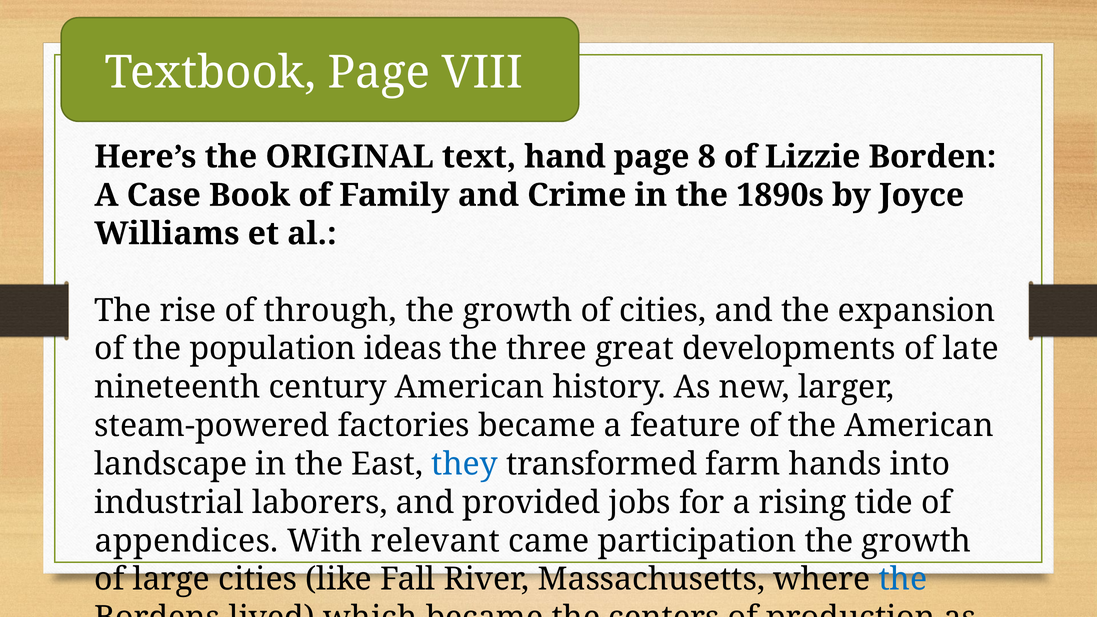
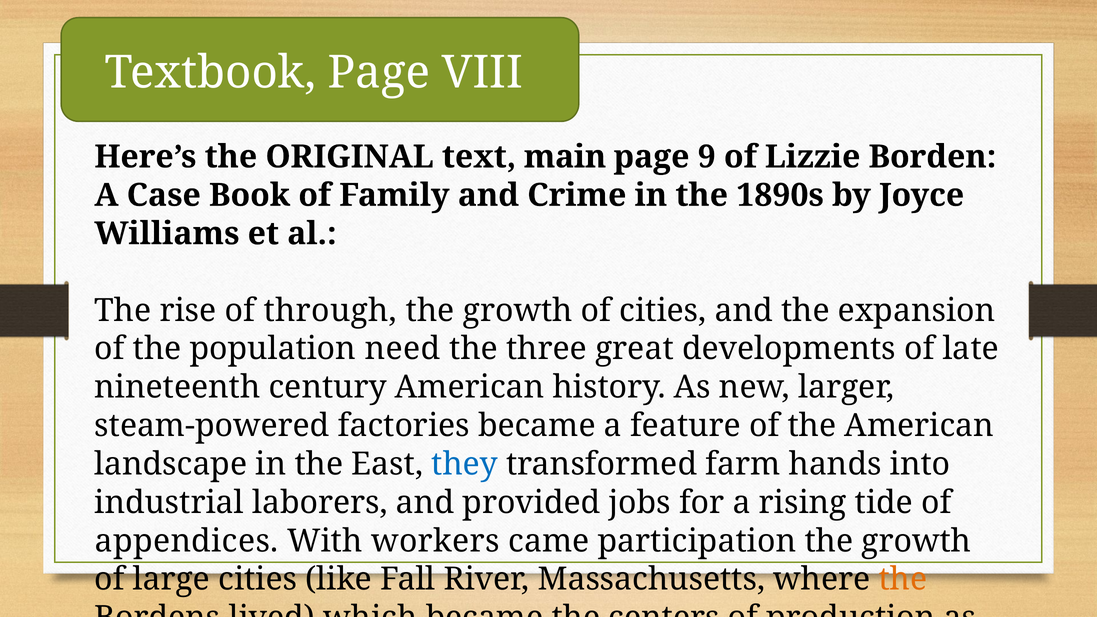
hand: hand -> main
8: 8 -> 9
ideas: ideas -> need
relevant: relevant -> workers
the at (903, 579) colour: blue -> orange
